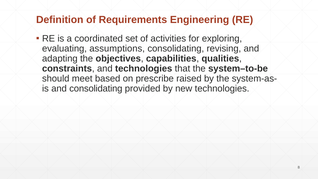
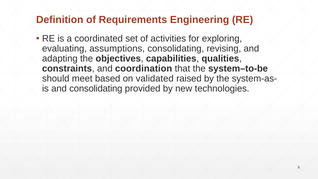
and technologies: technologies -> coordination
prescribe: prescribe -> validated
